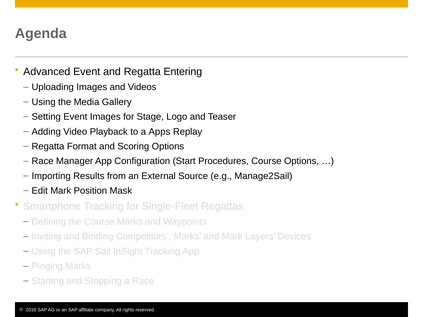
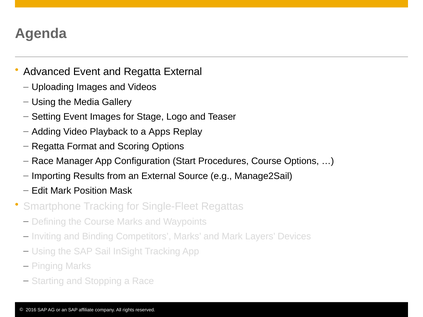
Regatta Entering: Entering -> External
